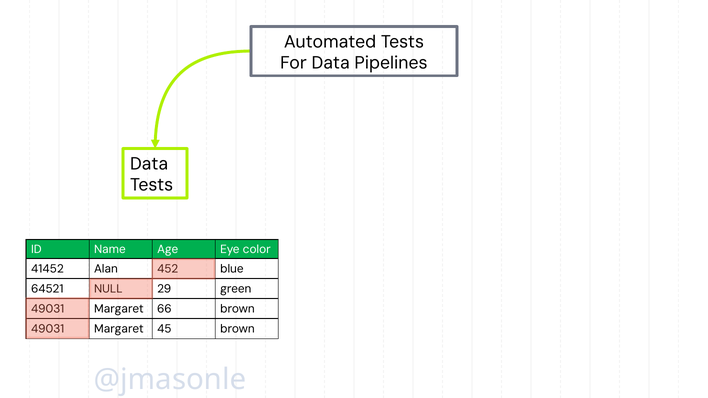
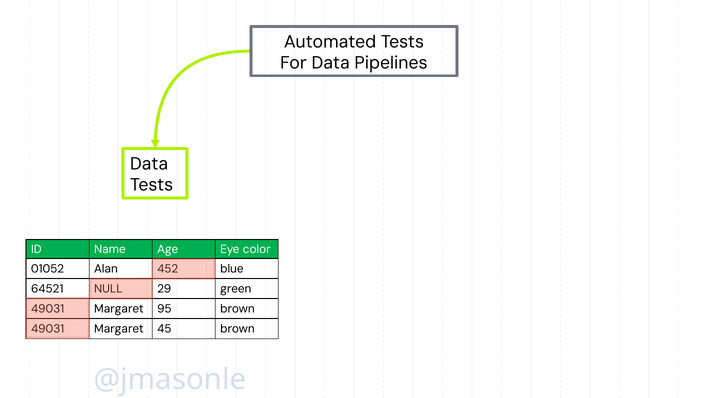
41452: 41452 -> 01052
66: 66 -> 95
